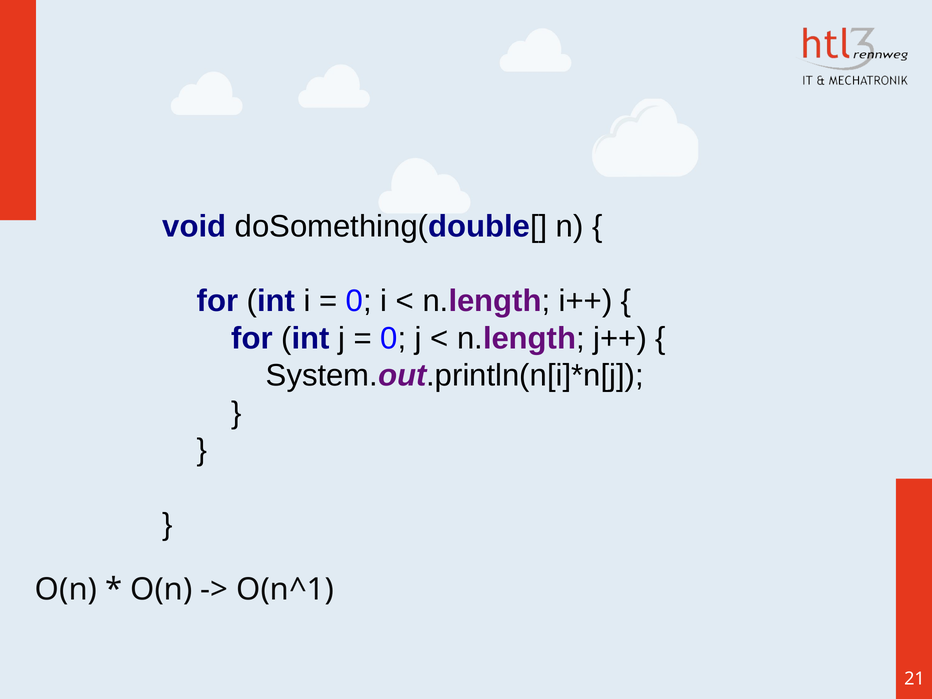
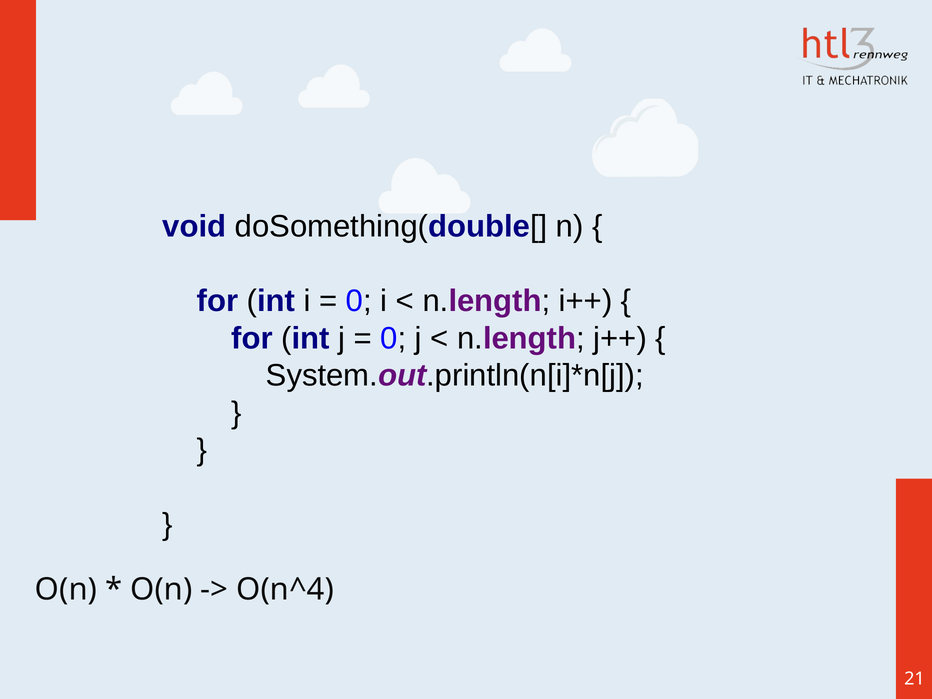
O(n^1: O(n^1 -> O(n^4
